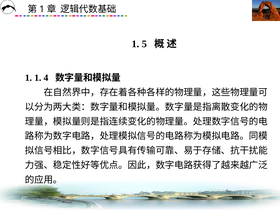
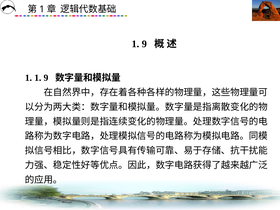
5 at (144, 44): 5 -> 9
1 1 4: 4 -> 9
